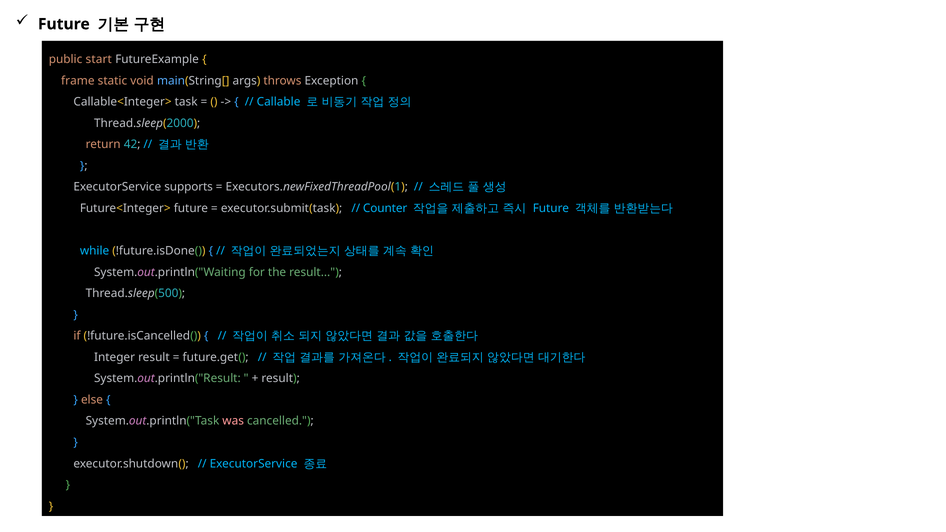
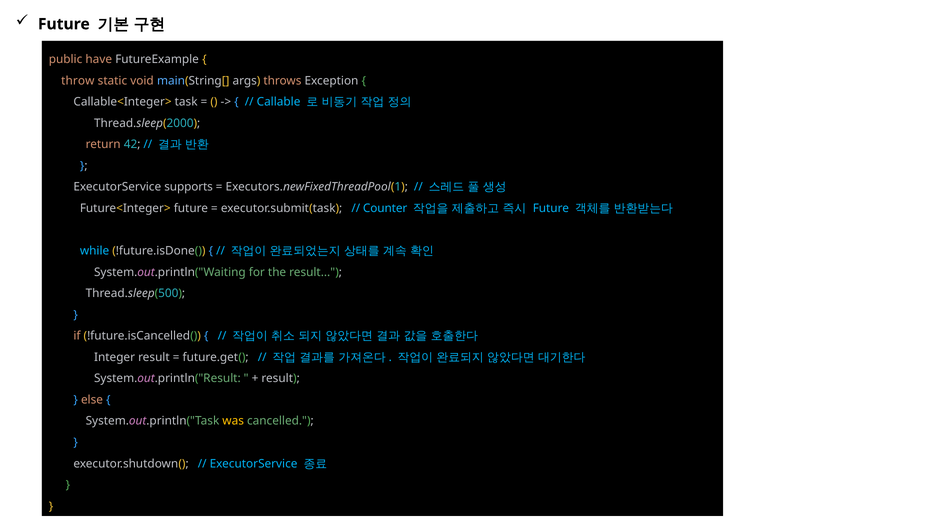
start: start -> have
frame: frame -> throw
was colour: pink -> yellow
